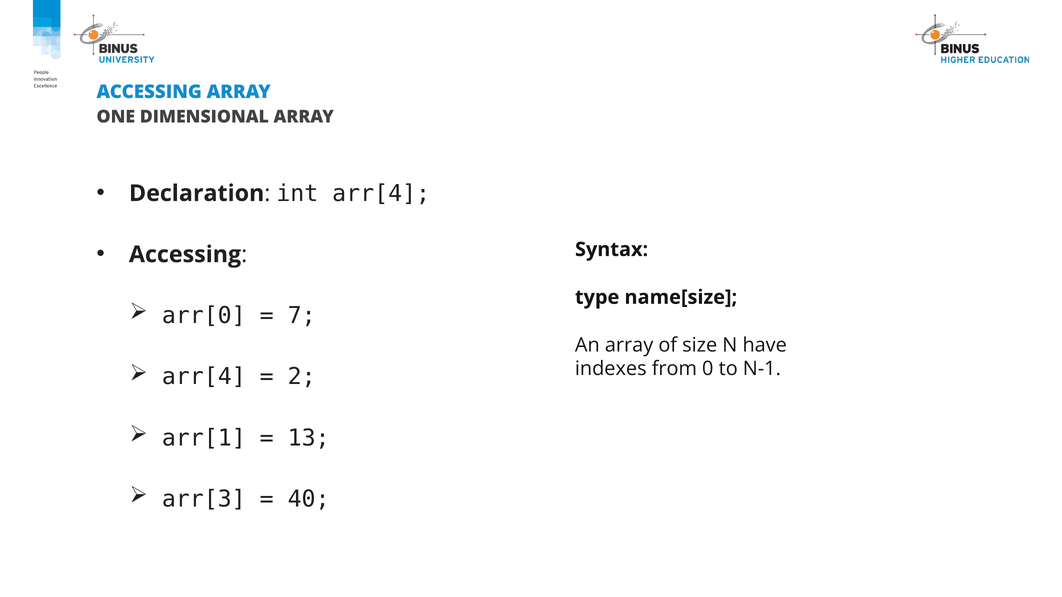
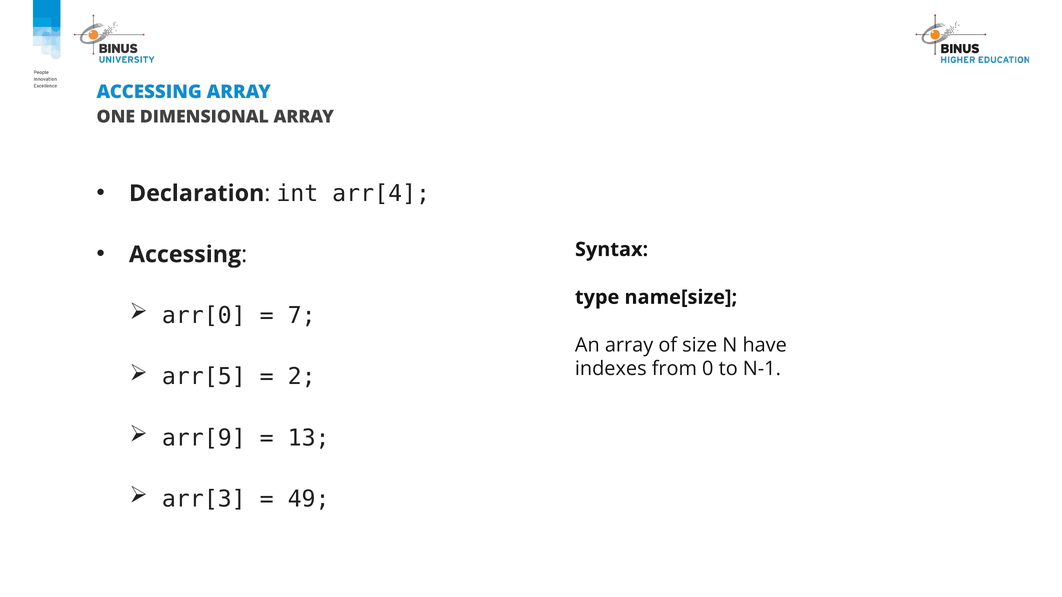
arr[4 at (204, 377): arr[4 -> arr[5
arr[1: arr[1 -> arr[9
40: 40 -> 49
